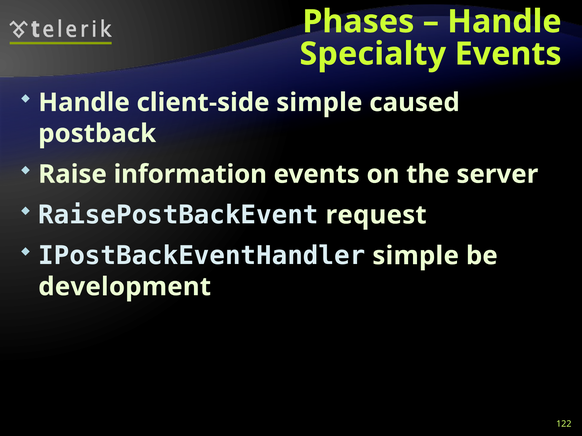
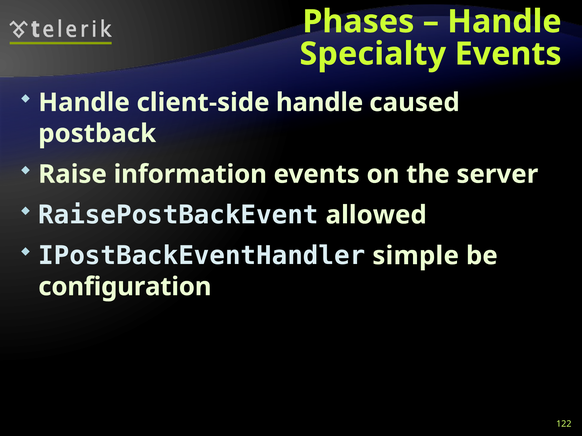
client-side simple: simple -> handle
request: request -> allowed
development: development -> configuration
